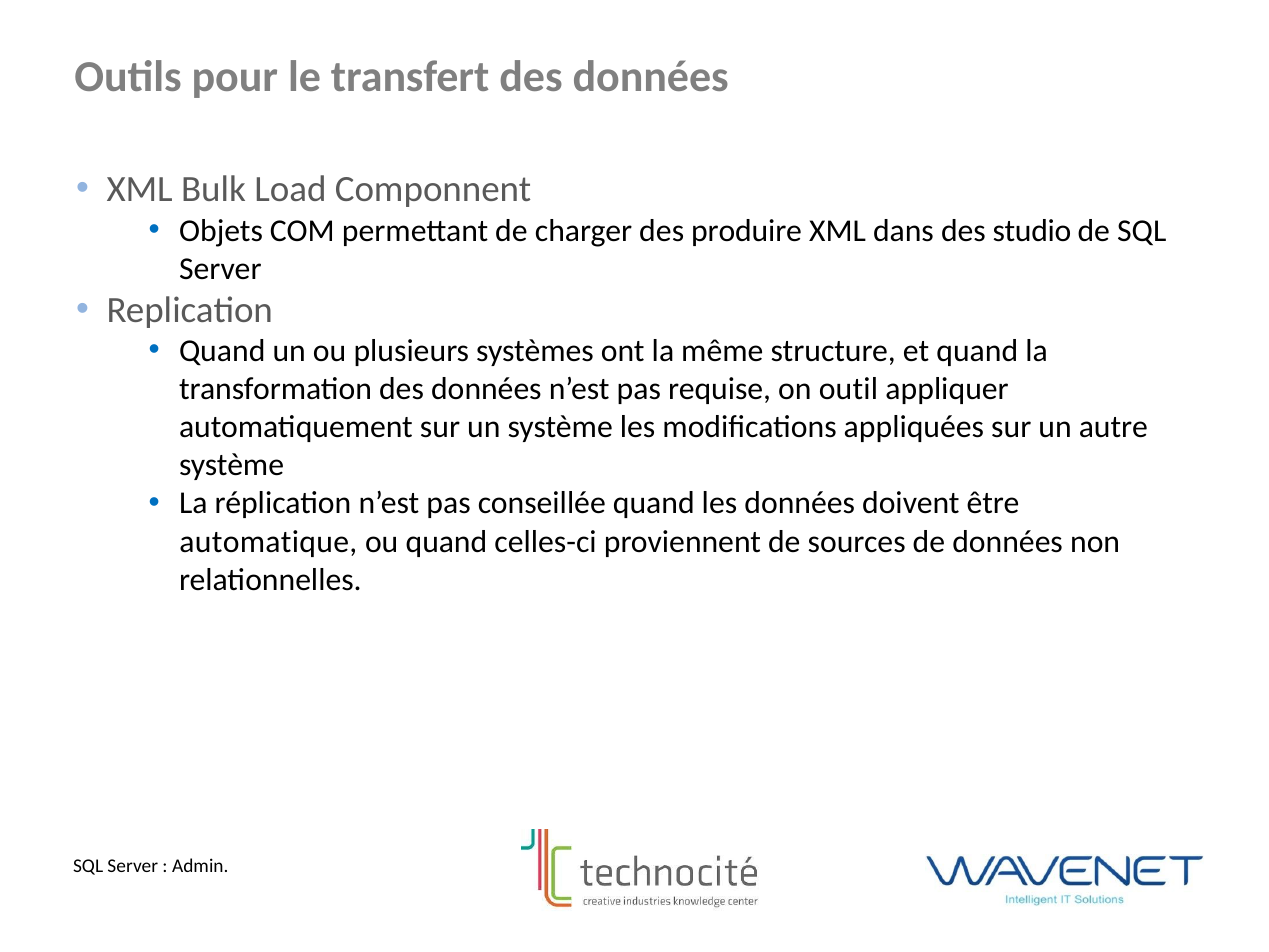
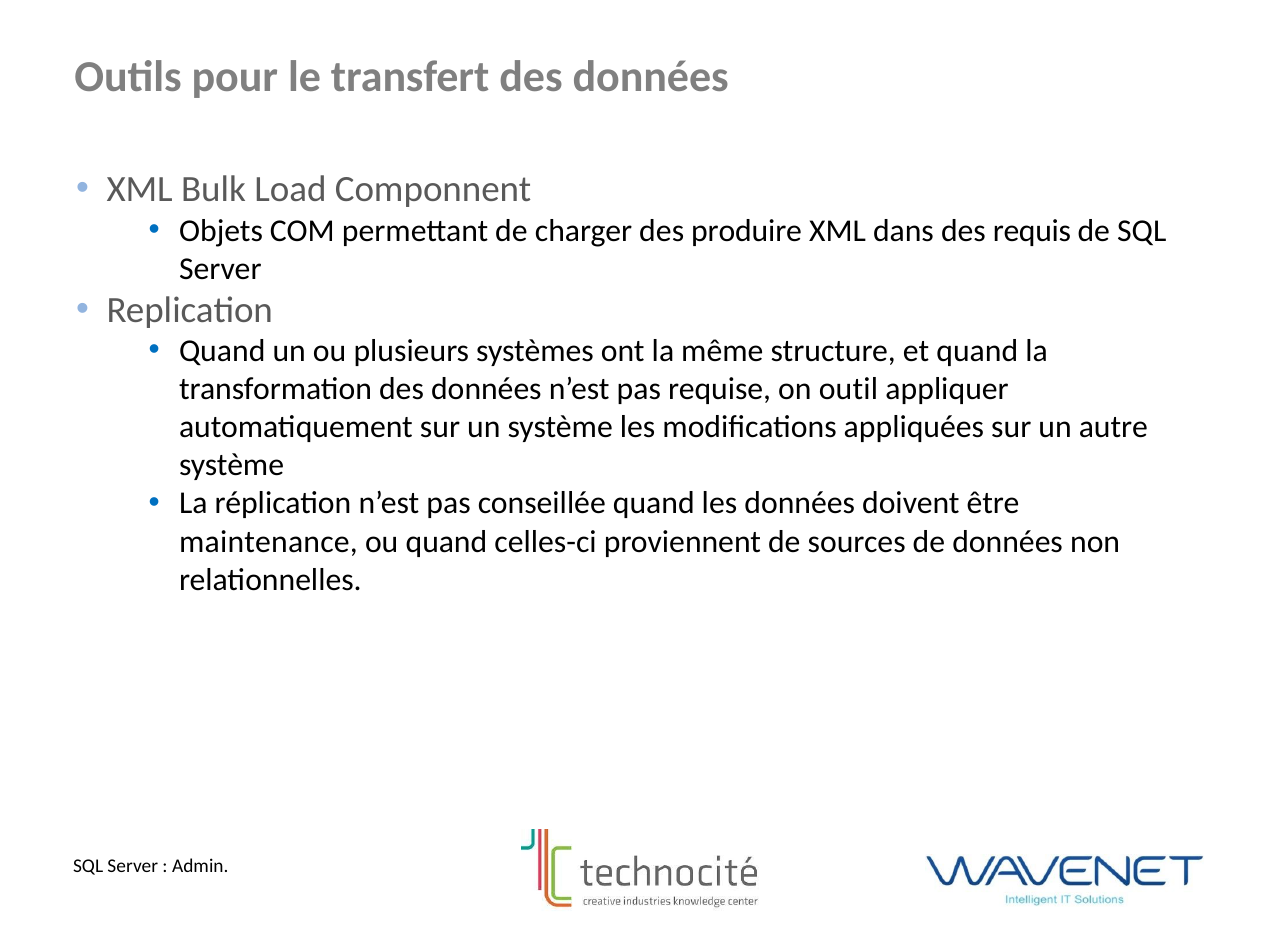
studio: studio -> requis
automatique: automatique -> maintenance
